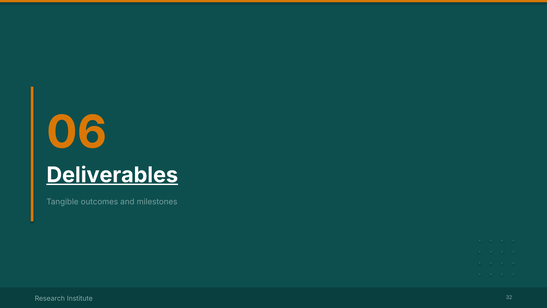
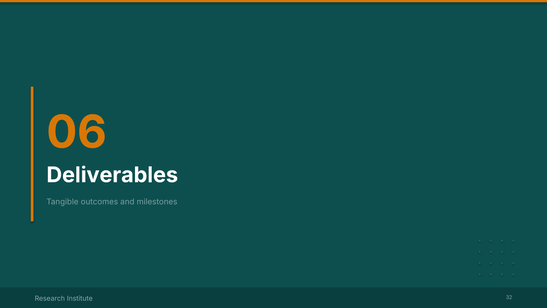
Deliverables underline: present -> none
